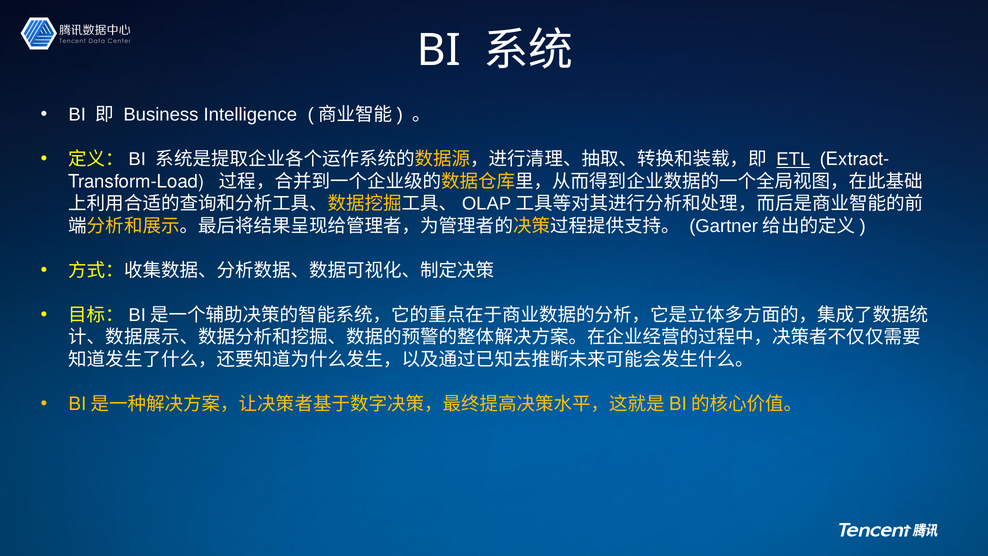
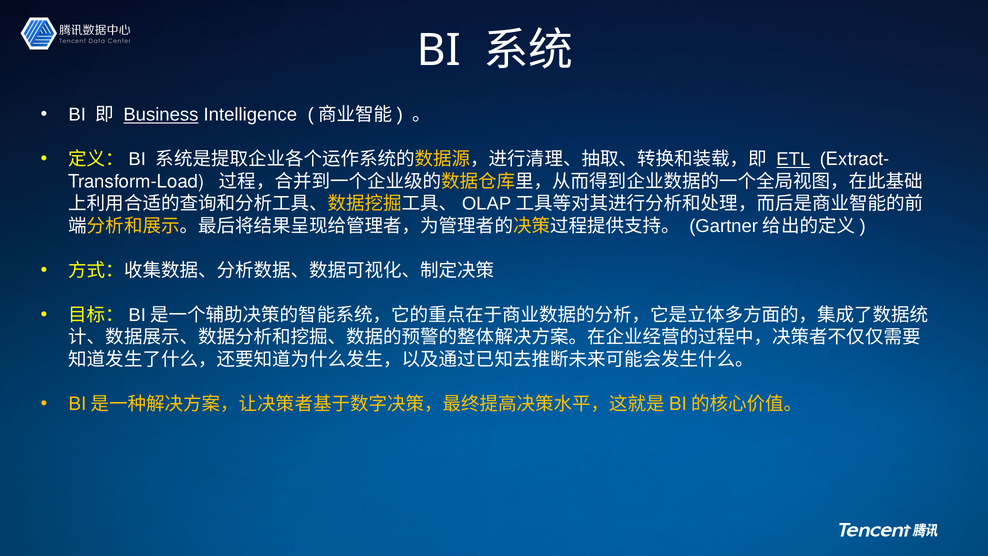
Business underline: none -> present
